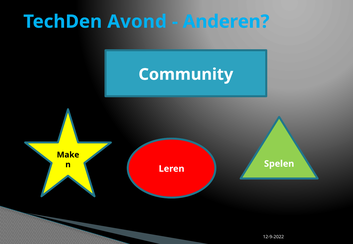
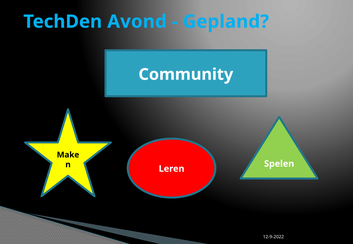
Anderen: Anderen -> Gepland
